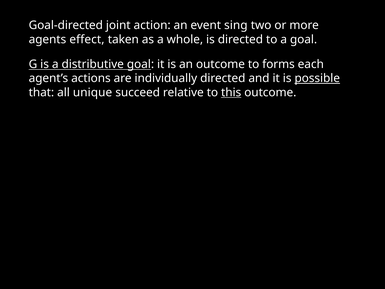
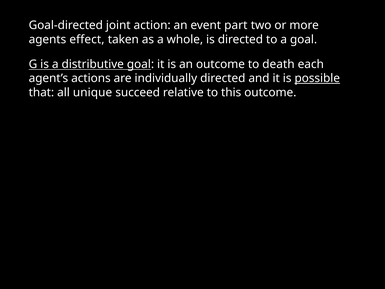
sing: sing -> part
forms: forms -> death
this underline: present -> none
